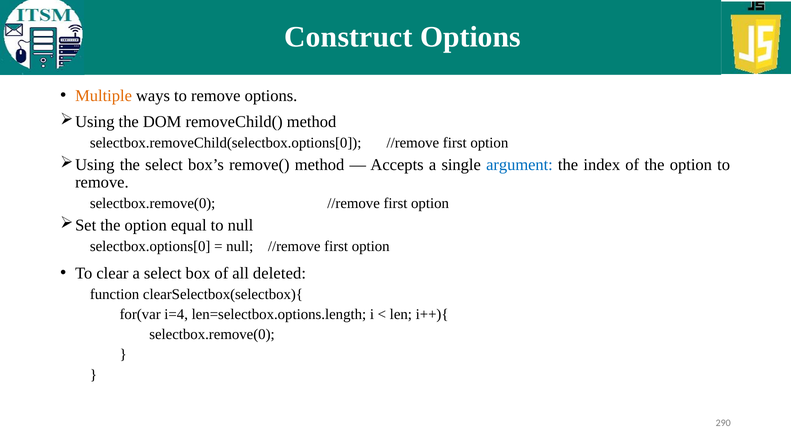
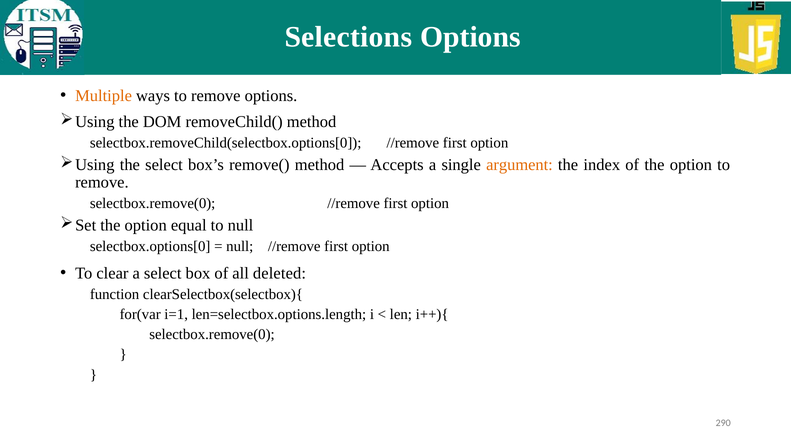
Construct: Construct -> Selections
argument colour: blue -> orange
i=4: i=4 -> i=1
